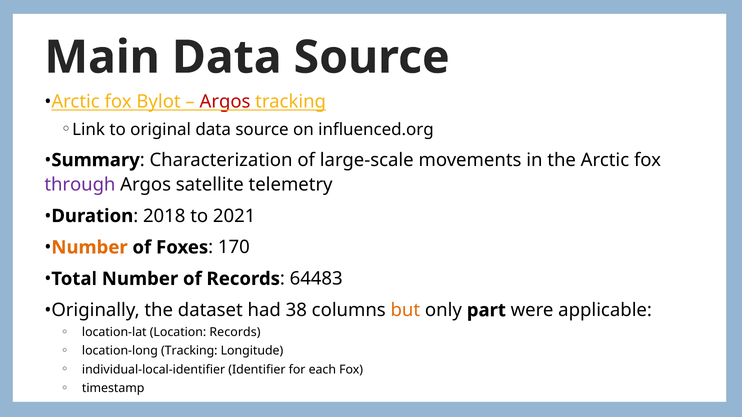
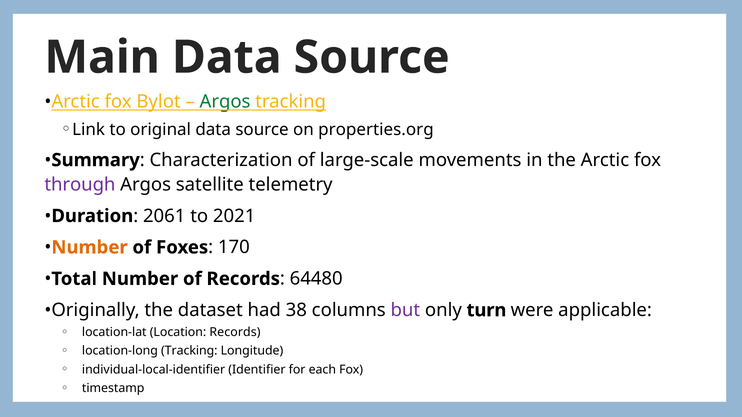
Argos at (225, 101) colour: red -> green
influenced.org: influenced.org -> properties.org
2018: 2018 -> 2061
64483: 64483 -> 64480
but colour: orange -> purple
part: part -> turn
